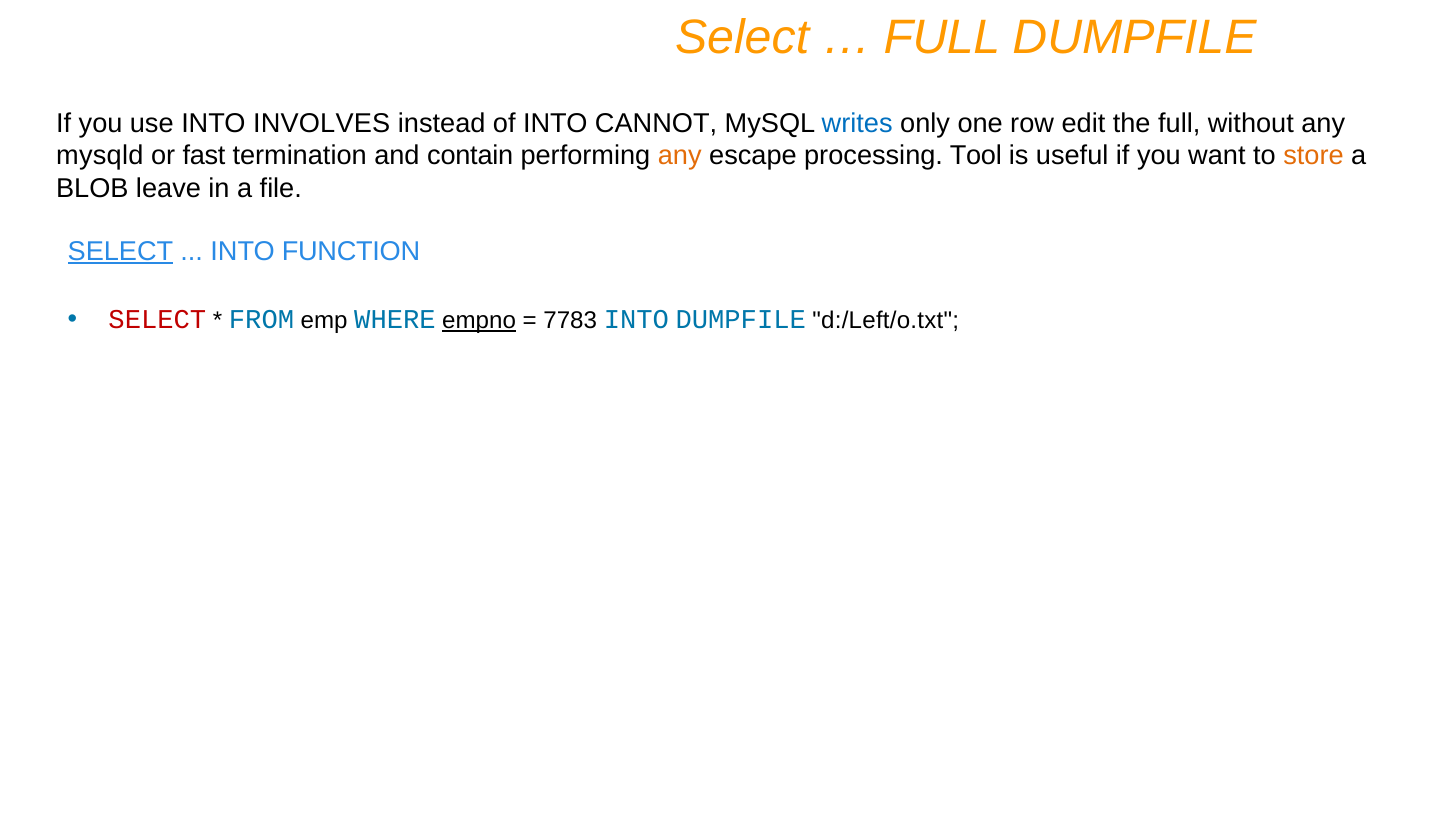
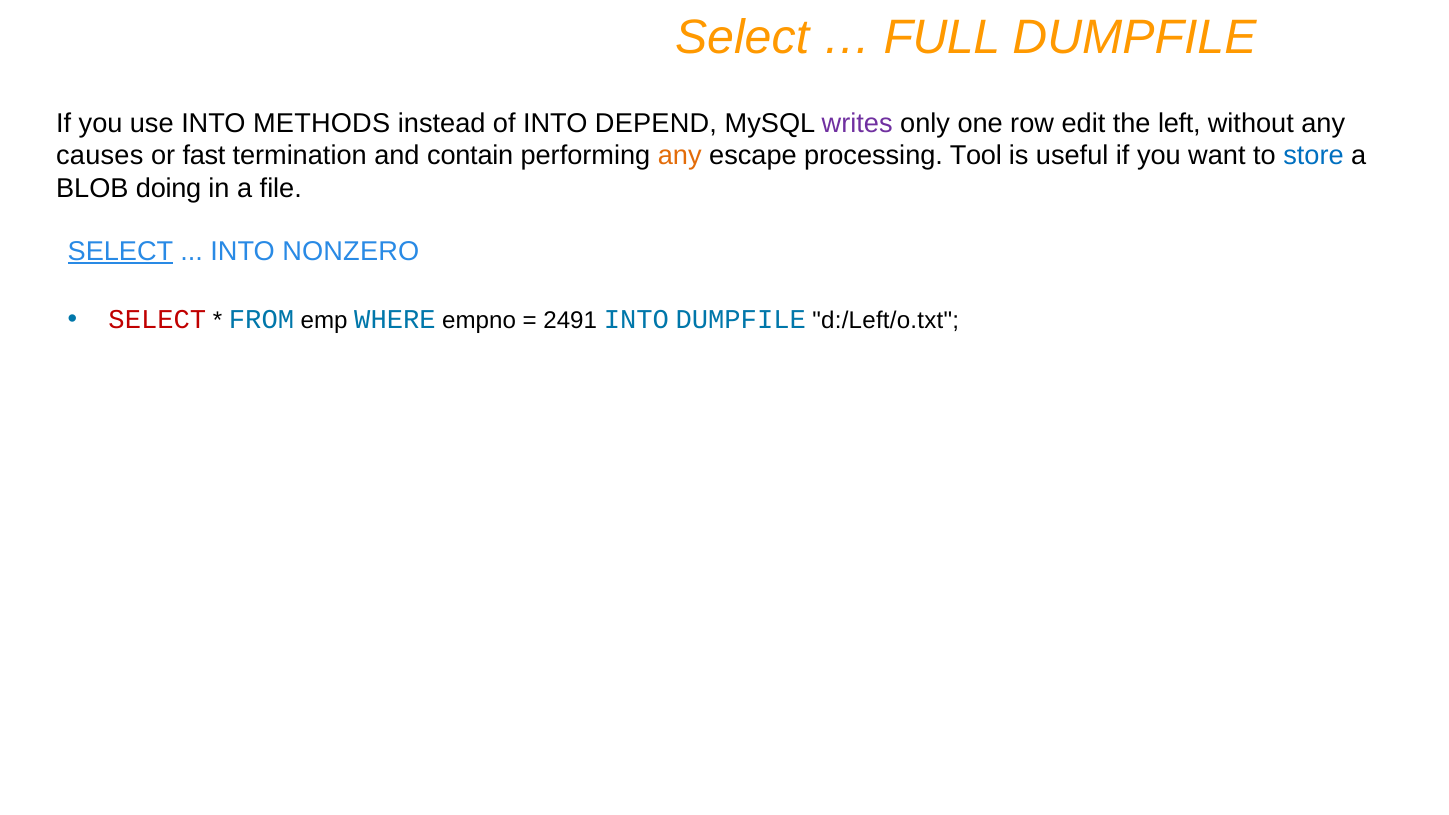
INVOLVES: INVOLVES -> METHODS
CANNOT: CANNOT -> DEPEND
writes colour: blue -> purple
the full: full -> left
mysqld: mysqld -> causes
store colour: orange -> blue
leave: leave -> doing
FUNCTION: FUNCTION -> NONZERO
empno underline: present -> none
7783: 7783 -> 2491
